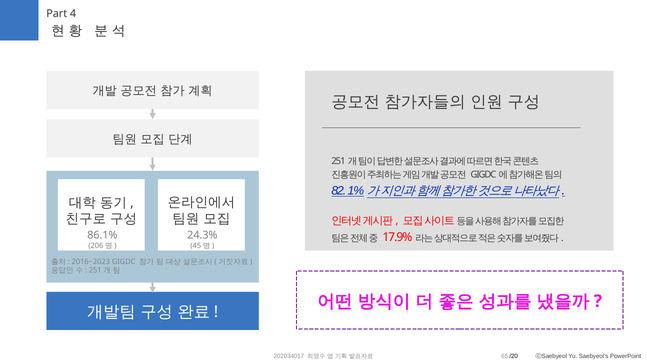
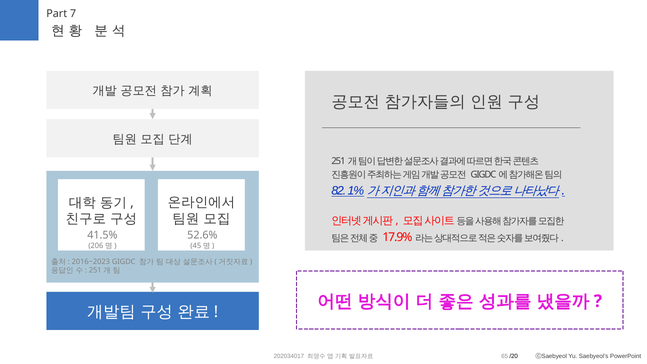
4: 4 -> 7
86.1%: 86.1% -> 41.5%
24.3%: 24.3% -> 52.6%
